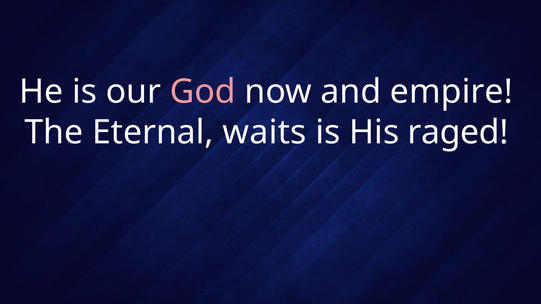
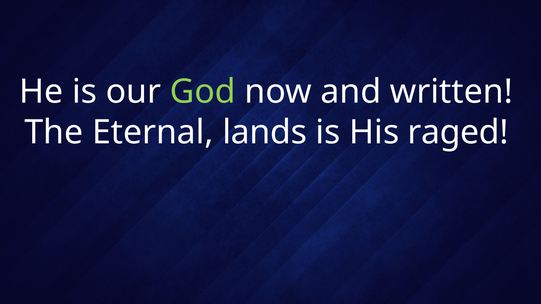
God colour: pink -> light green
empire: empire -> written
waits: waits -> lands
